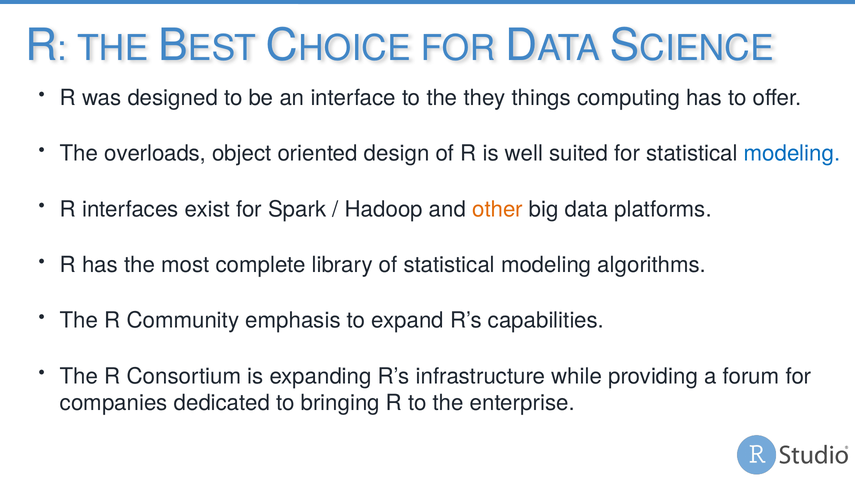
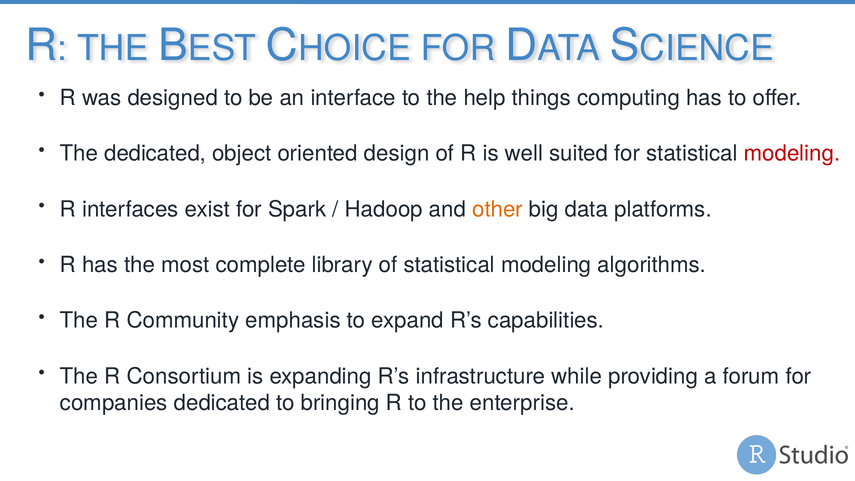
they: they -> help
The overloads: overloads -> dedicated
modeling at (792, 153) colour: blue -> red
